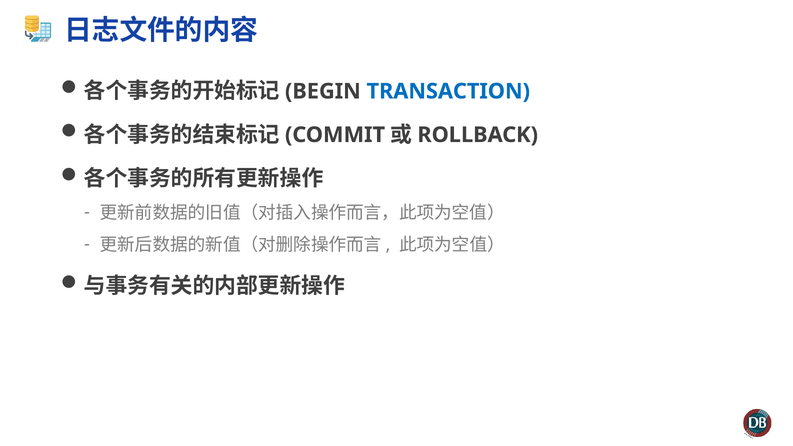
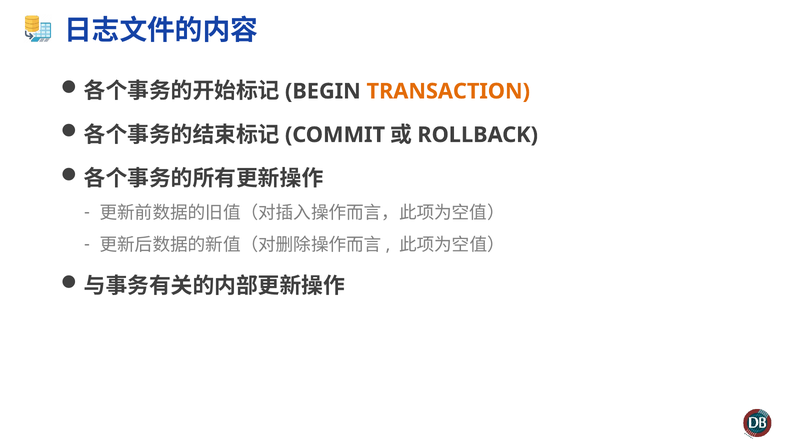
TRANSACTION colour: blue -> orange
